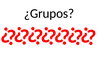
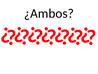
¿Grupos: ¿Grupos -> ¿Ambos
